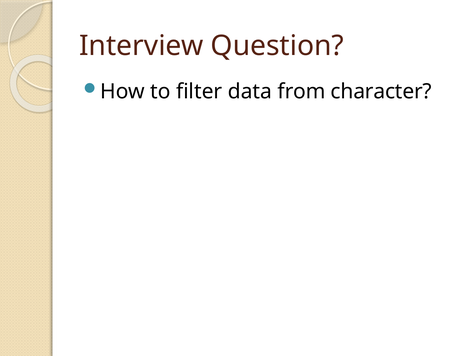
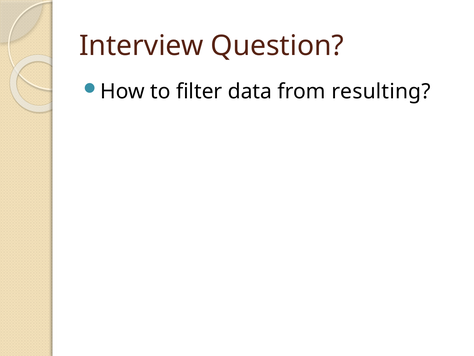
character: character -> resulting
